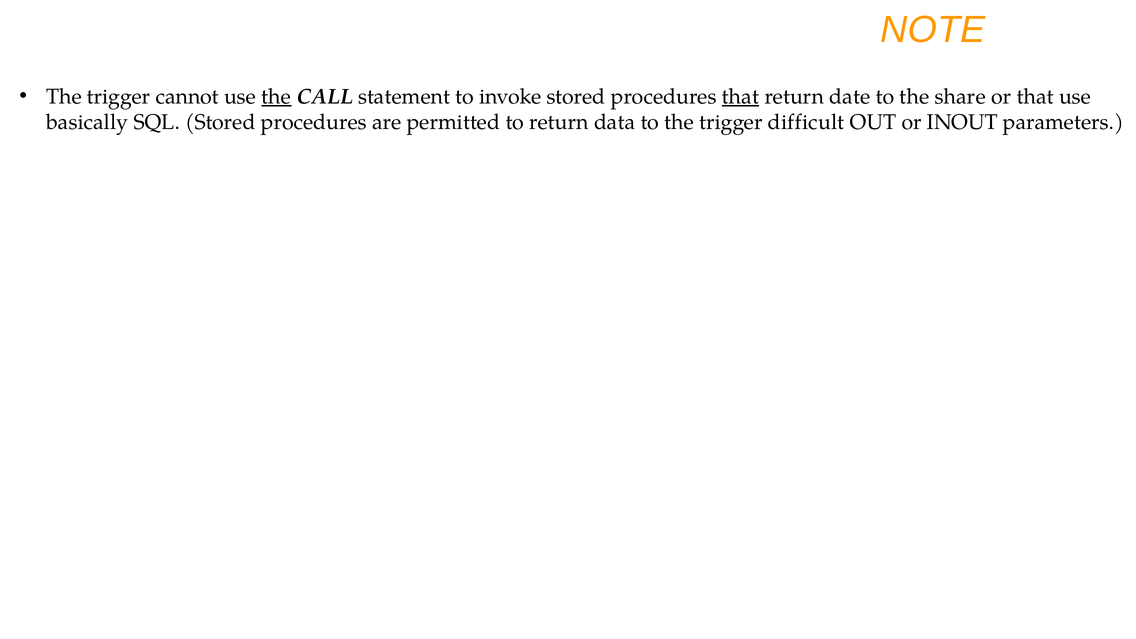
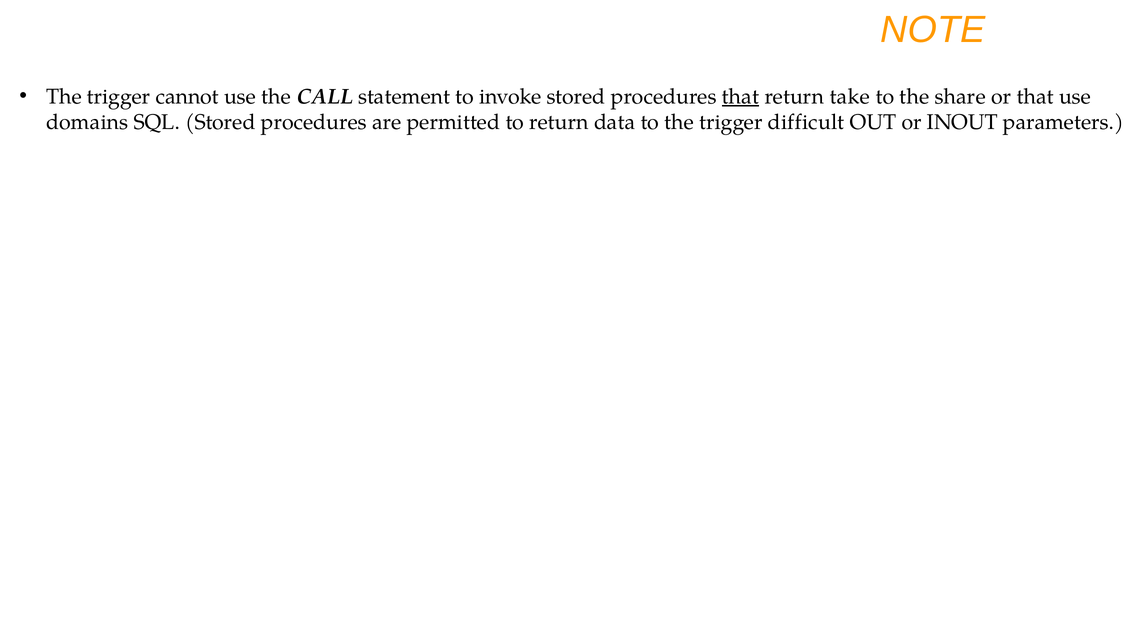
the at (276, 97) underline: present -> none
date: date -> take
basically: basically -> domains
